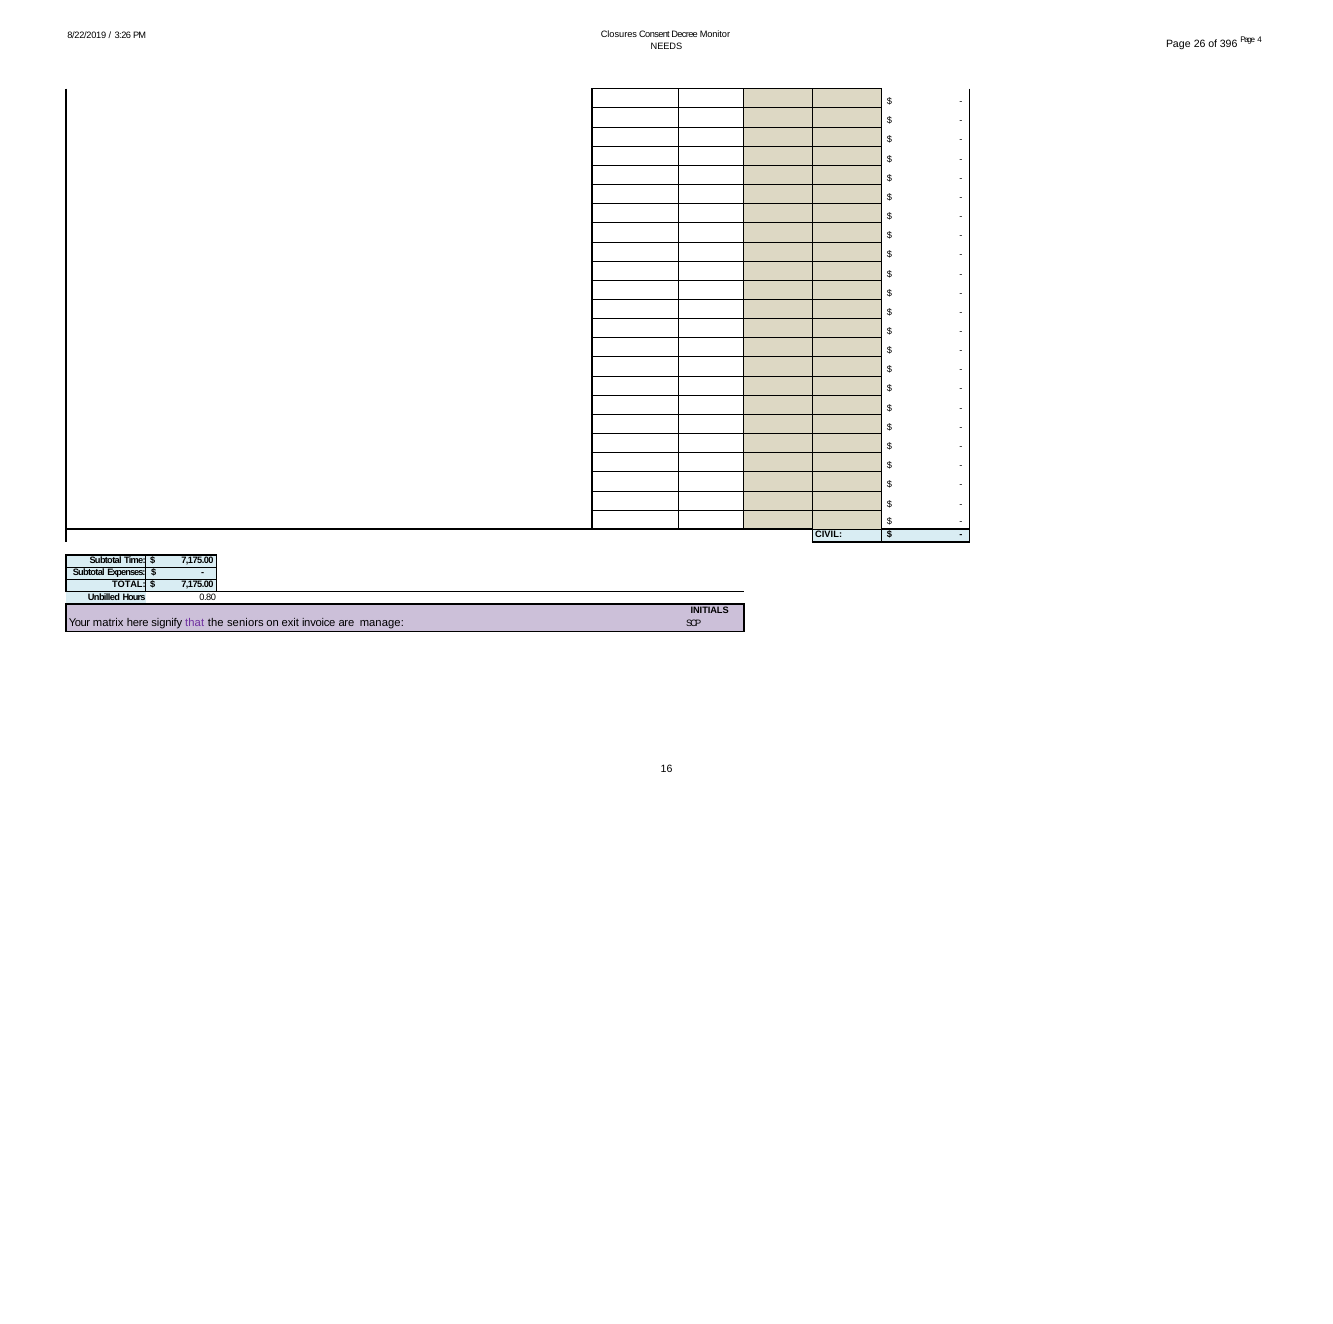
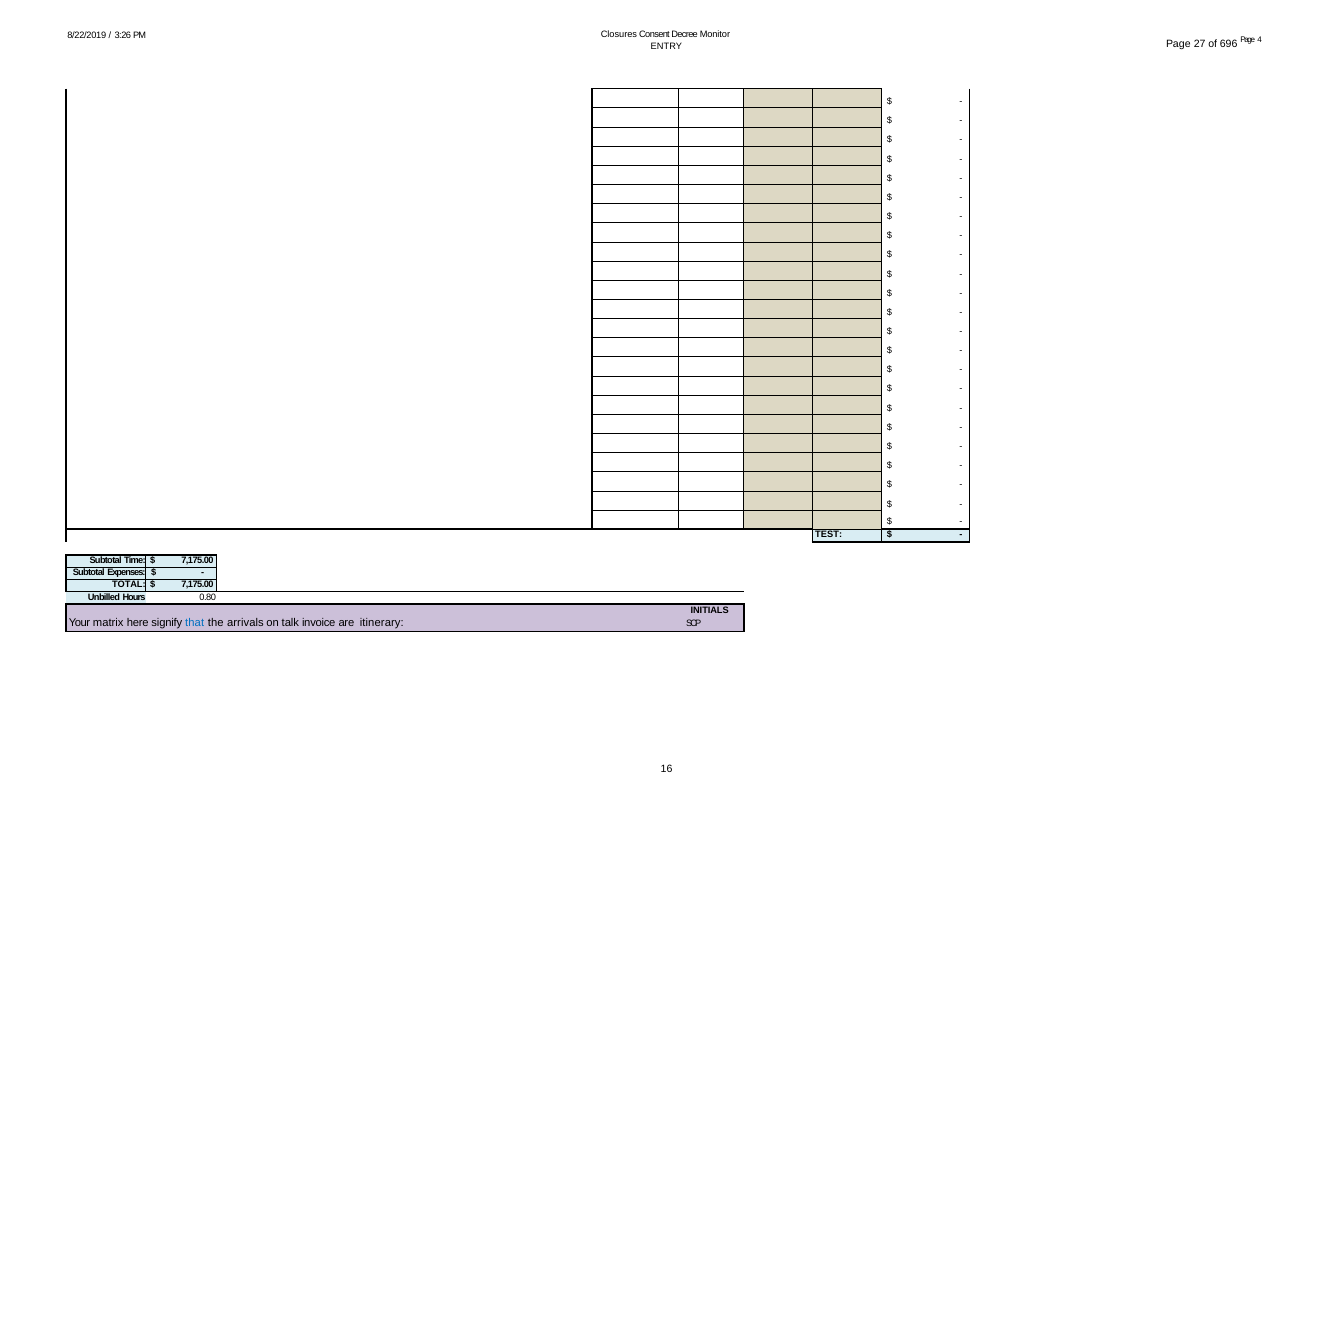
26: 26 -> 27
396: 396 -> 696
NEEDS: NEEDS -> ENTRY
CIVIL: CIVIL -> TEST
that colour: purple -> blue
seniors: seniors -> arrivals
exit: exit -> talk
manage: manage -> itinerary
